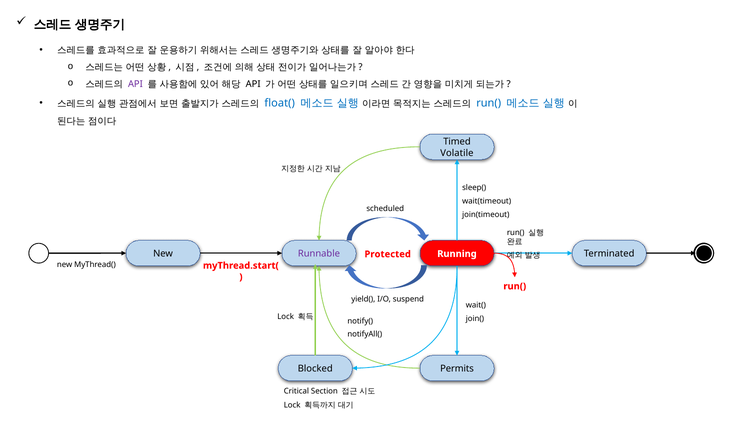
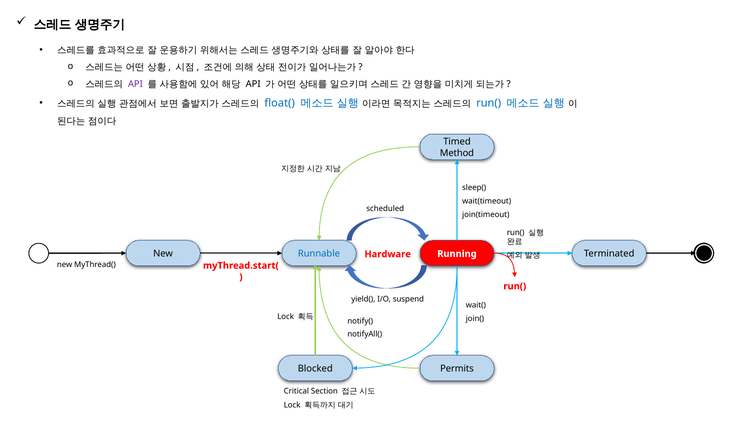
Volatile: Volatile -> Method
Runnable colour: purple -> blue
Protected: Protected -> Hardware
